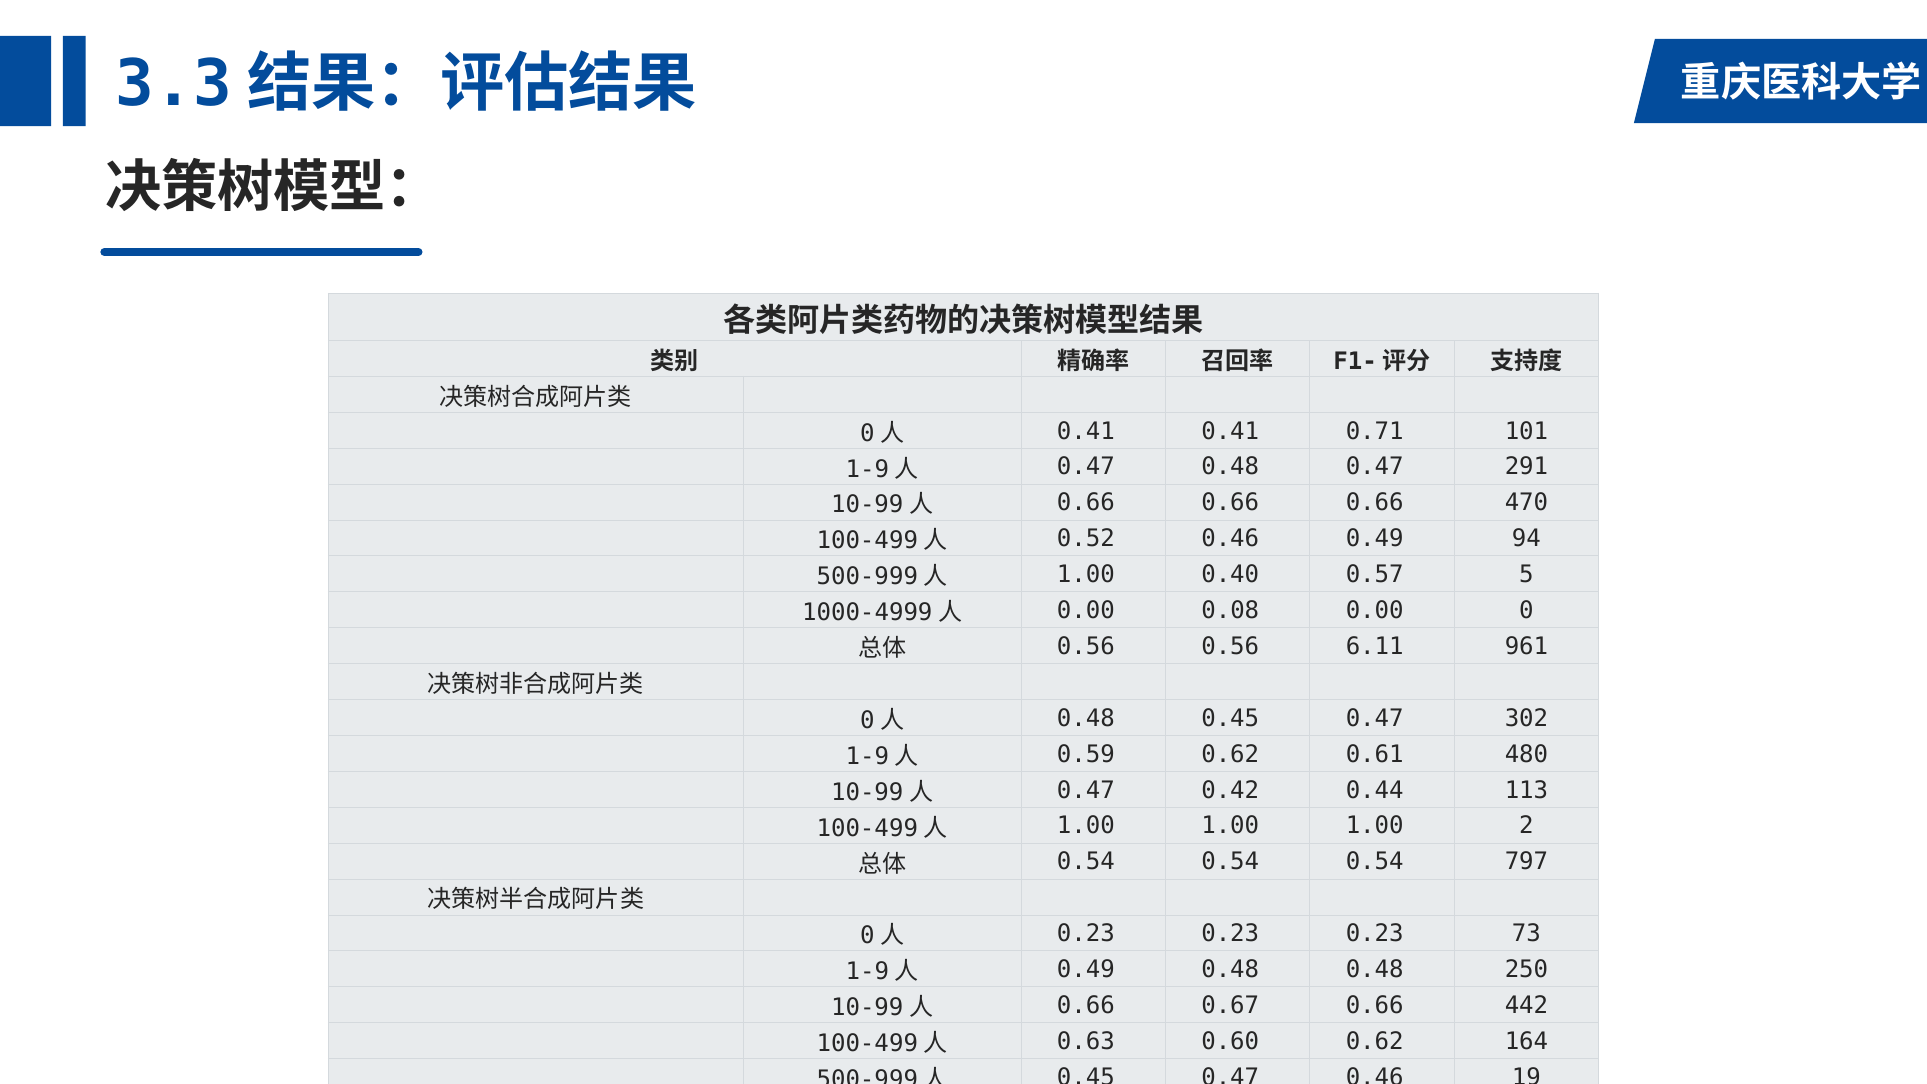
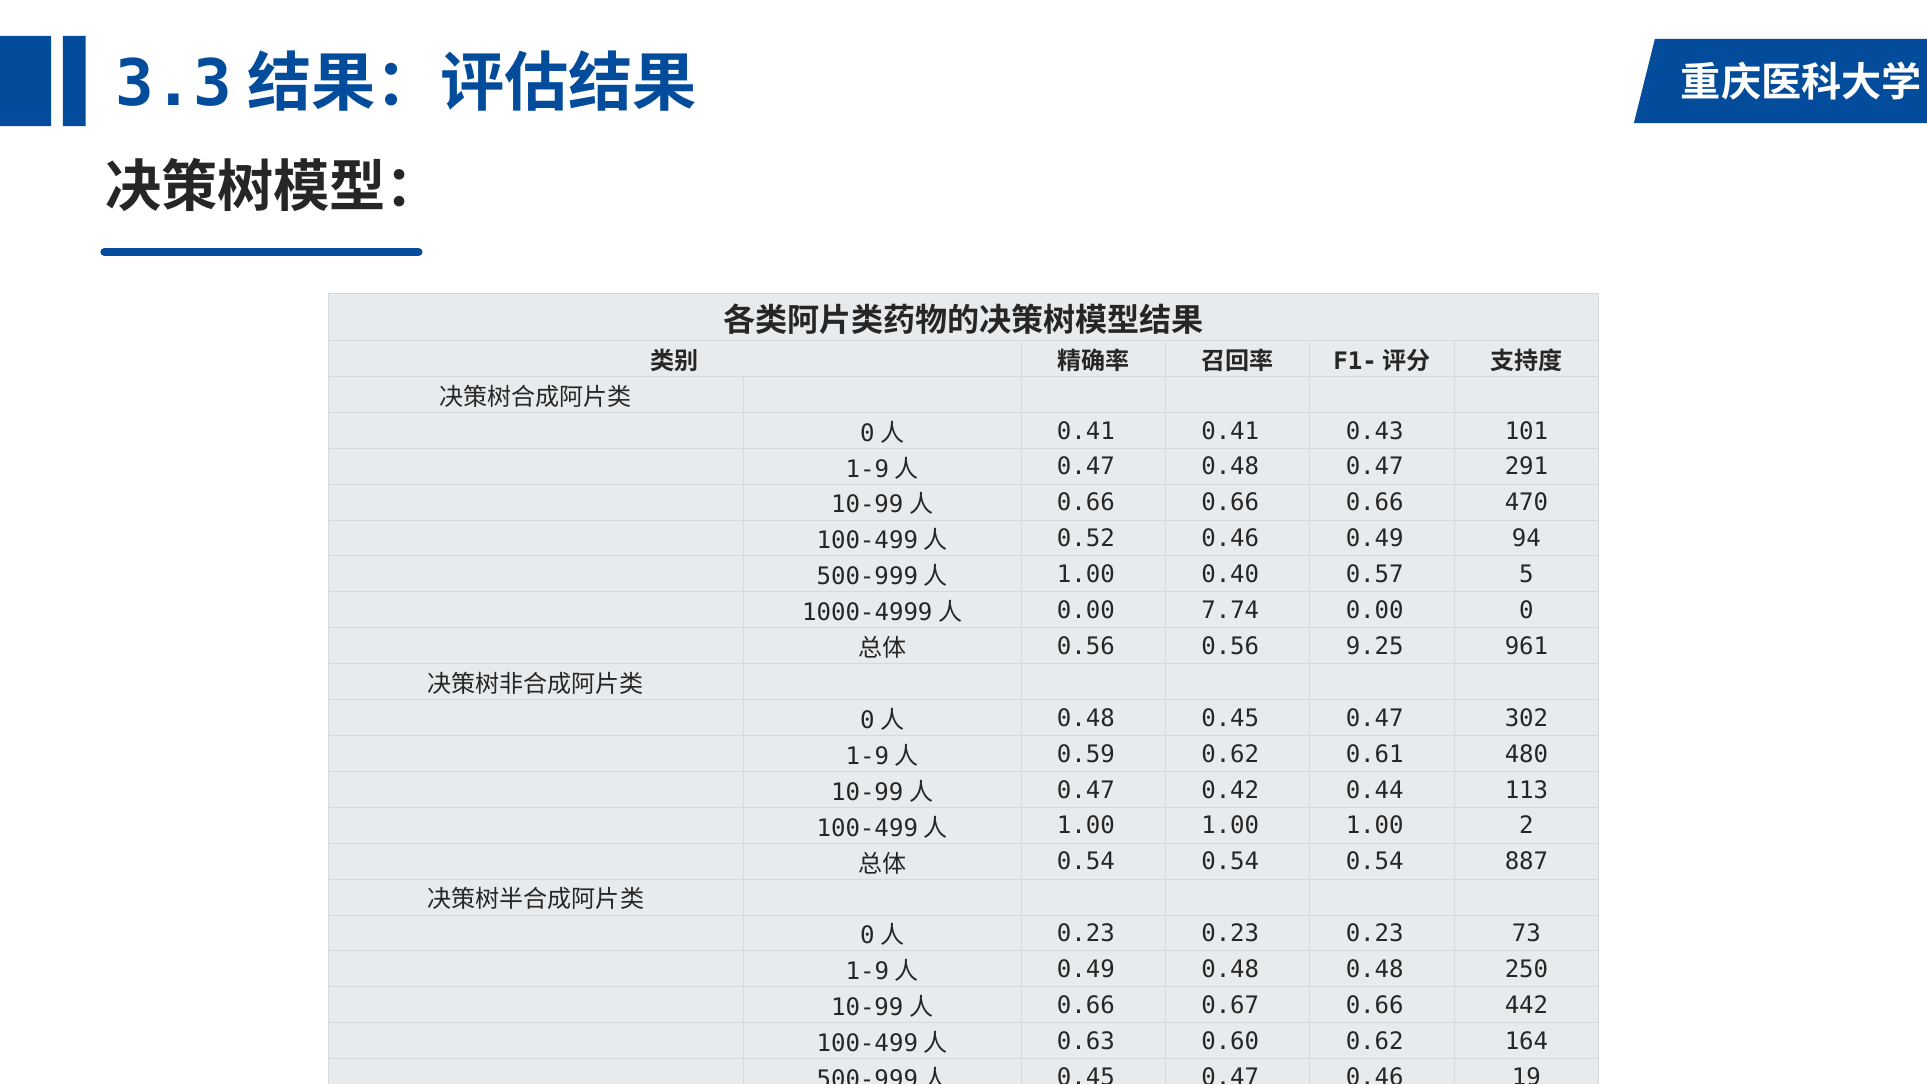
0.71: 0.71 -> 0.43
0.08: 0.08 -> 7.74
6.11: 6.11 -> 9.25
797: 797 -> 887
